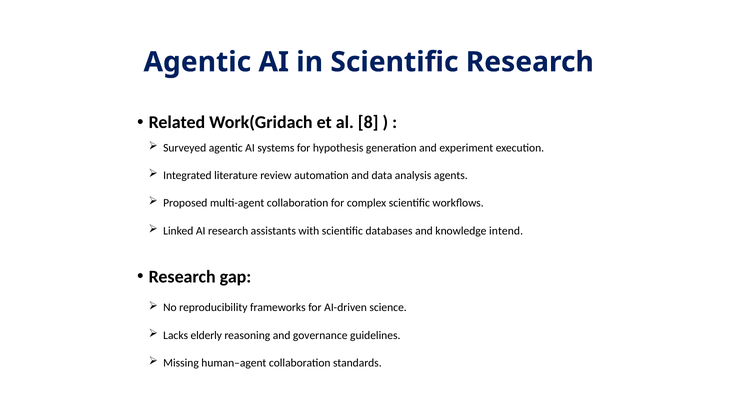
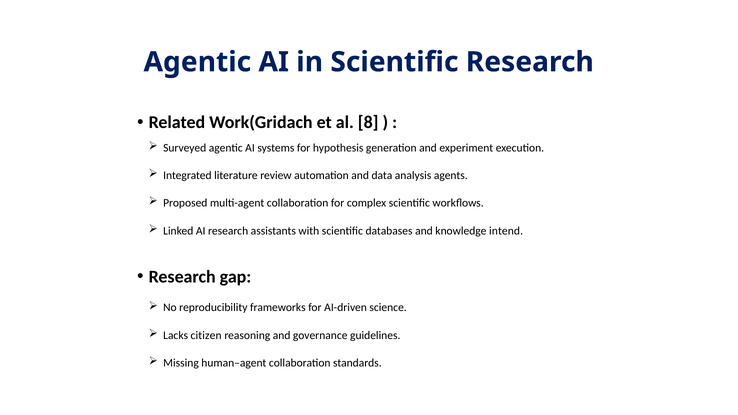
elderly: elderly -> citizen
